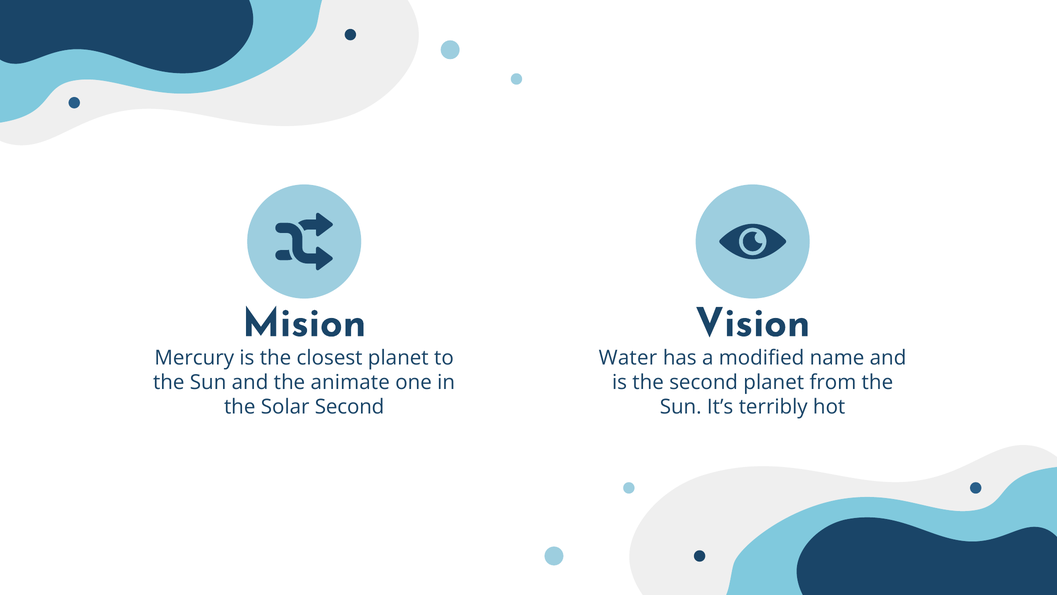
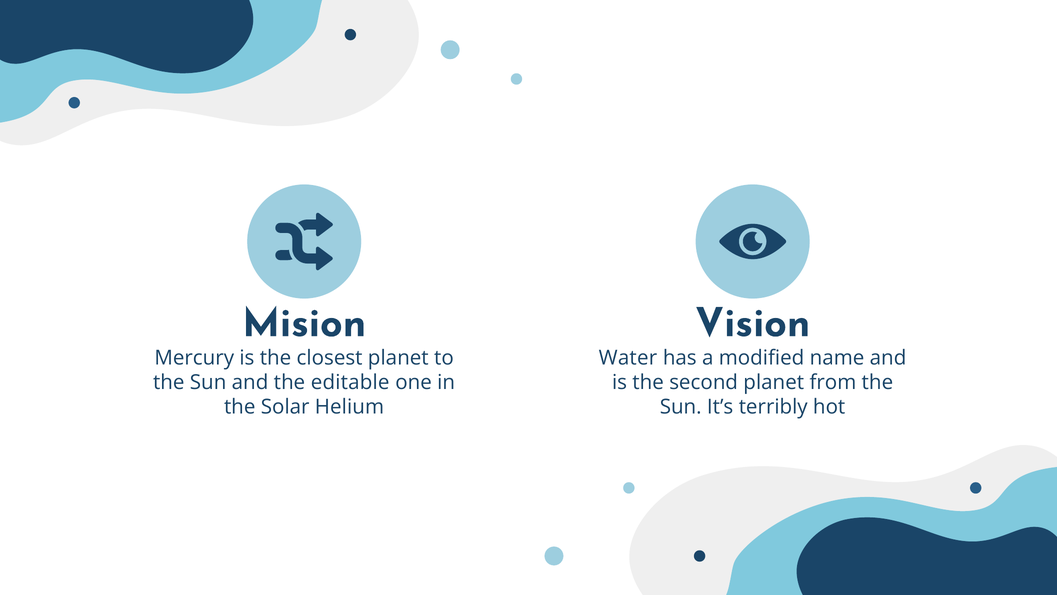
animate: animate -> editable
Solar Second: Second -> Helium
